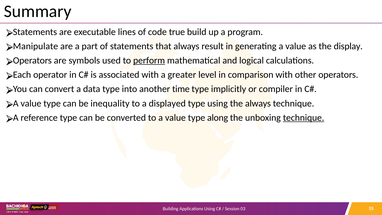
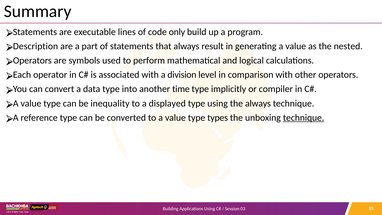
true: true -> only
Manipulate: Manipulate -> Description
display: display -> nested
perform underline: present -> none
greater: greater -> division
along: along -> types
